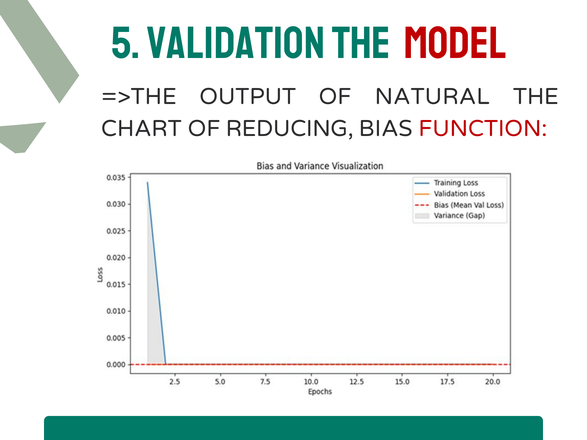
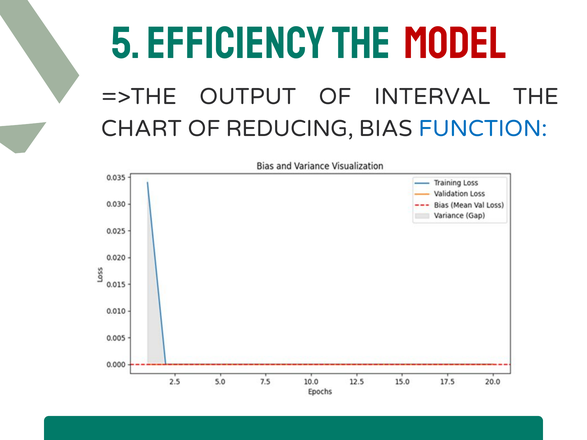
VALIDATION: VALIDATION -> EFFICIENCY
NATURAL: NATURAL -> INTERVAL
FUNCTION colour: red -> blue
